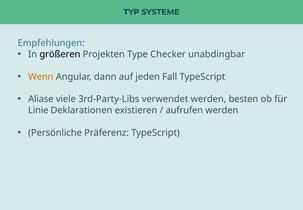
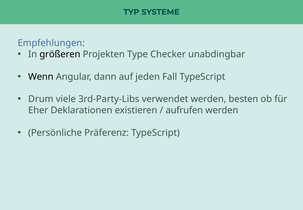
Wenn colour: orange -> black
Aliase: Aliase -> Drum
Linie: Linie -> Eher
